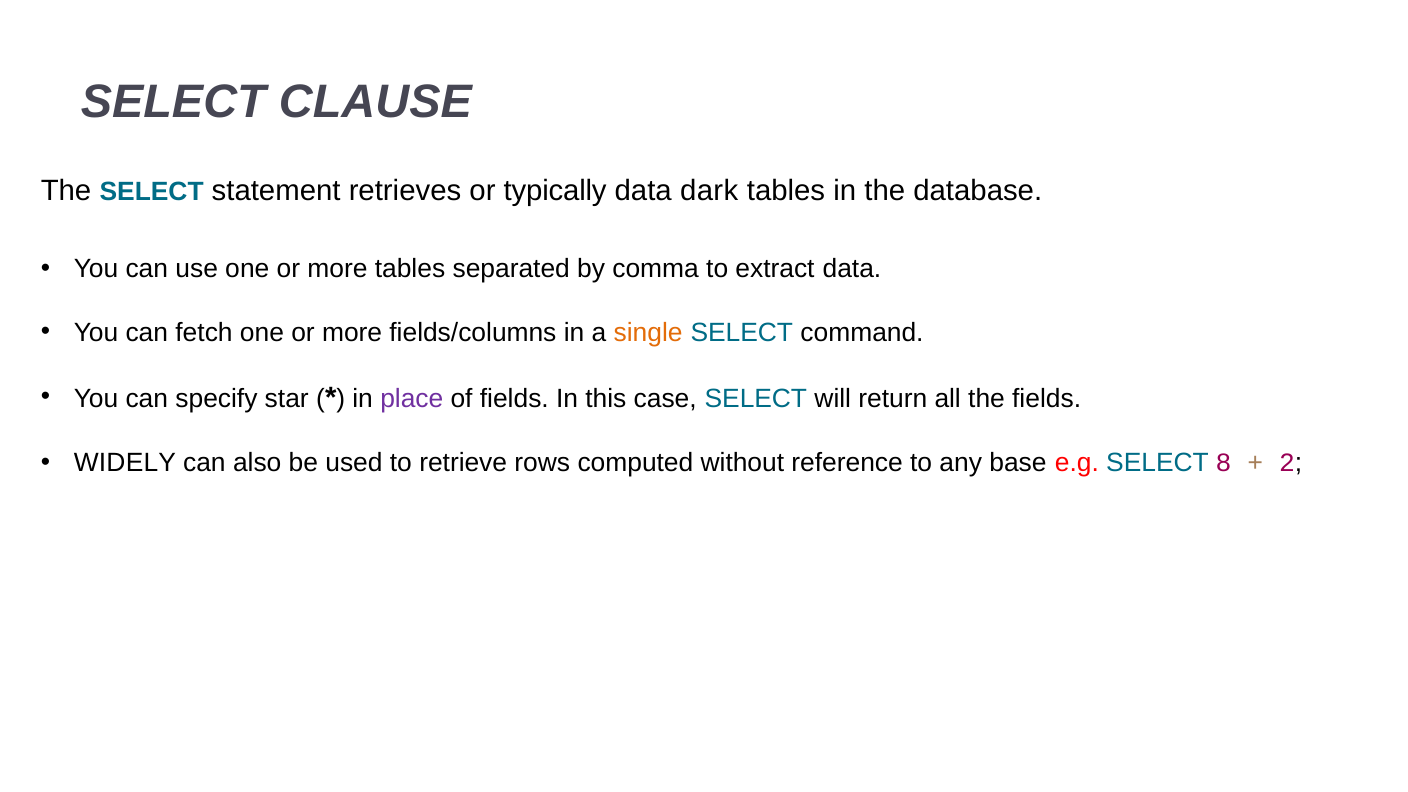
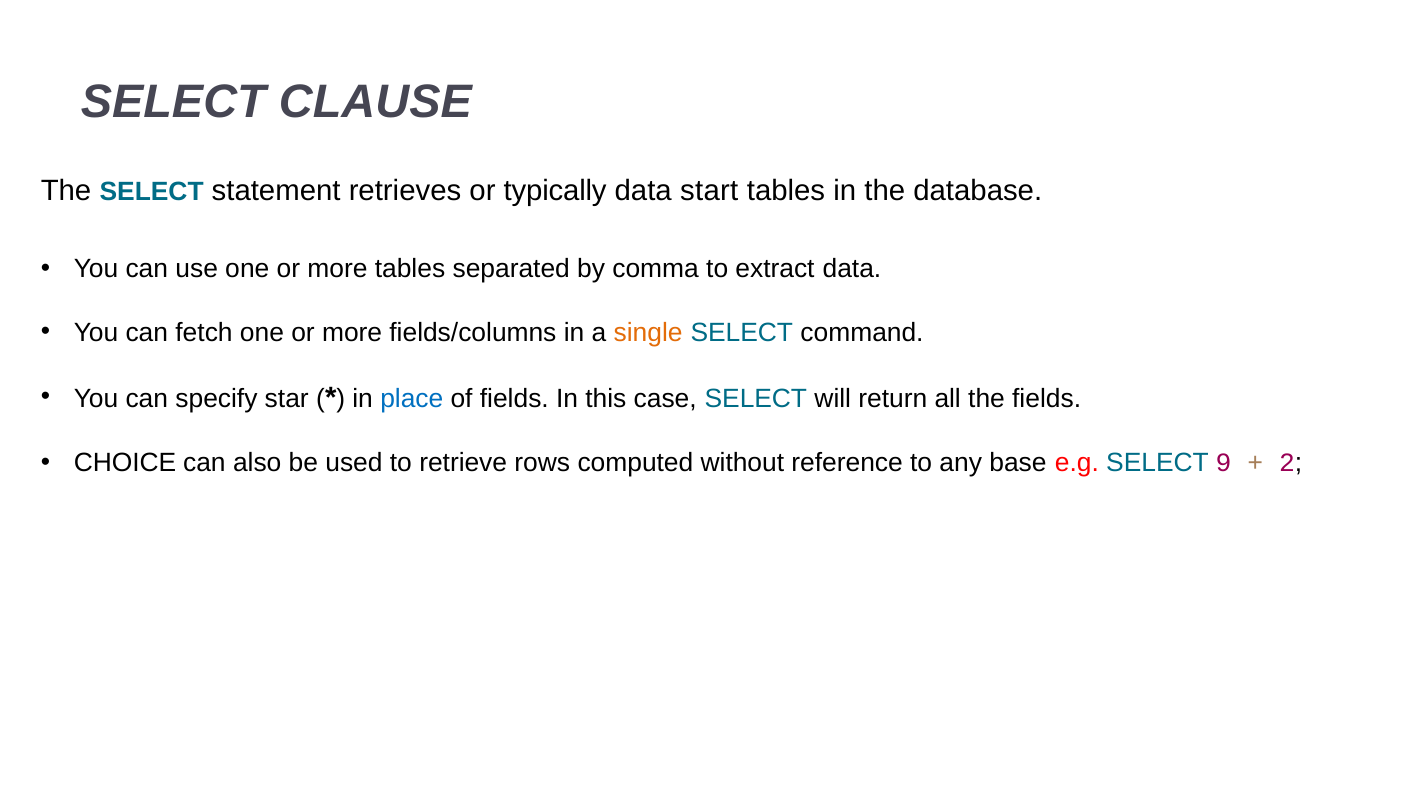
dark: dark -> start
place colour: purple -> blue
WIDELY: WIDELY -> CHOICE
8: 8 -> 9
